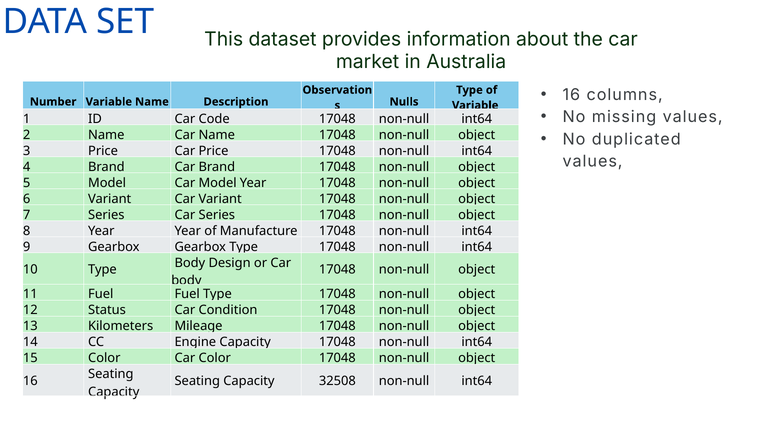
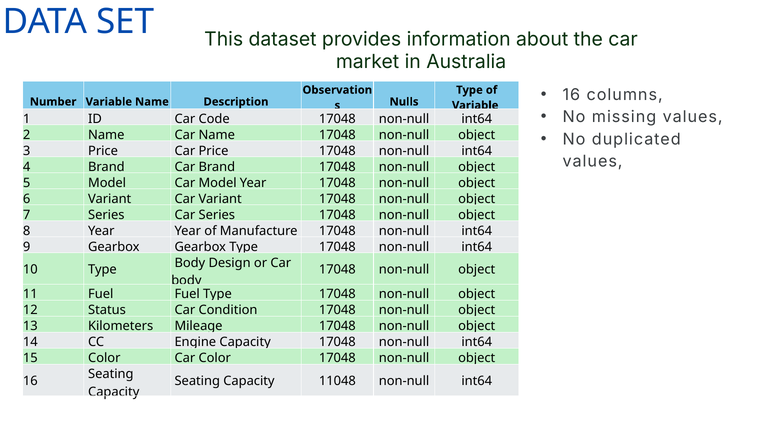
32508: 32508 -> 11048
